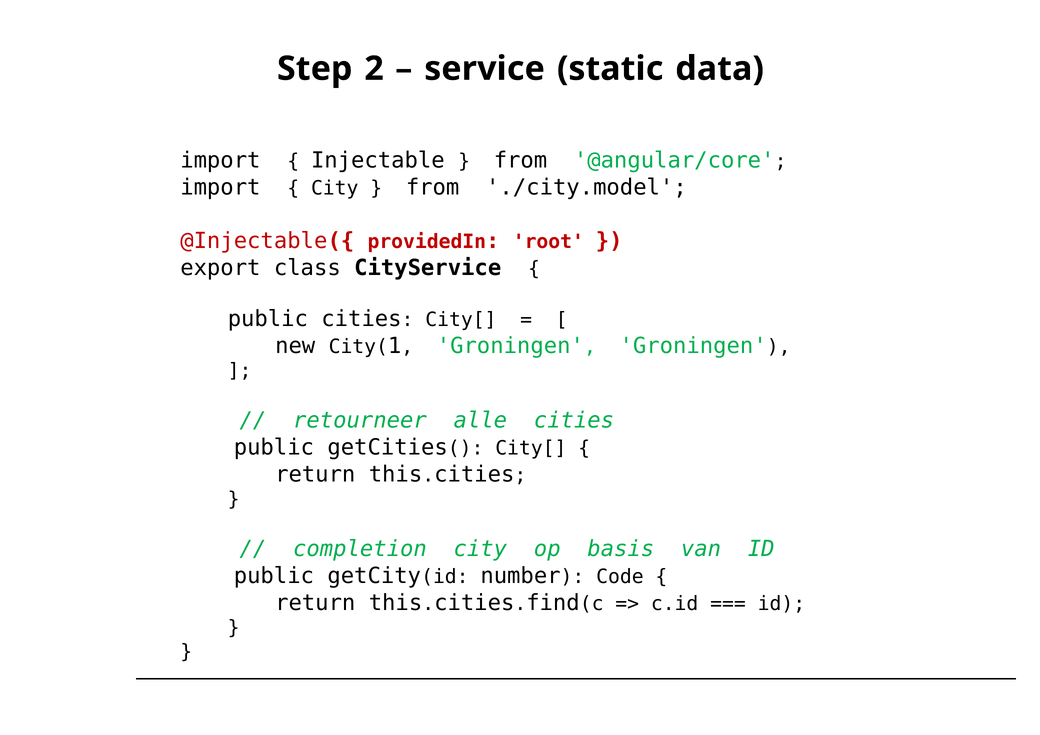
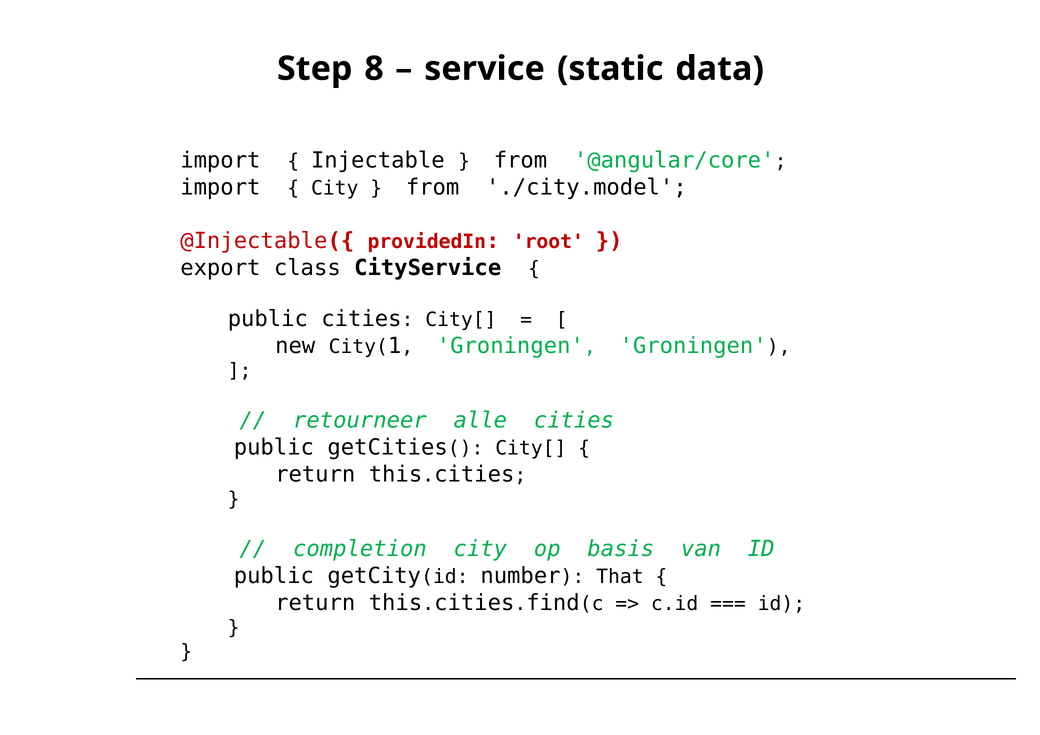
2: 2 -> 8
Code: Code -> That
